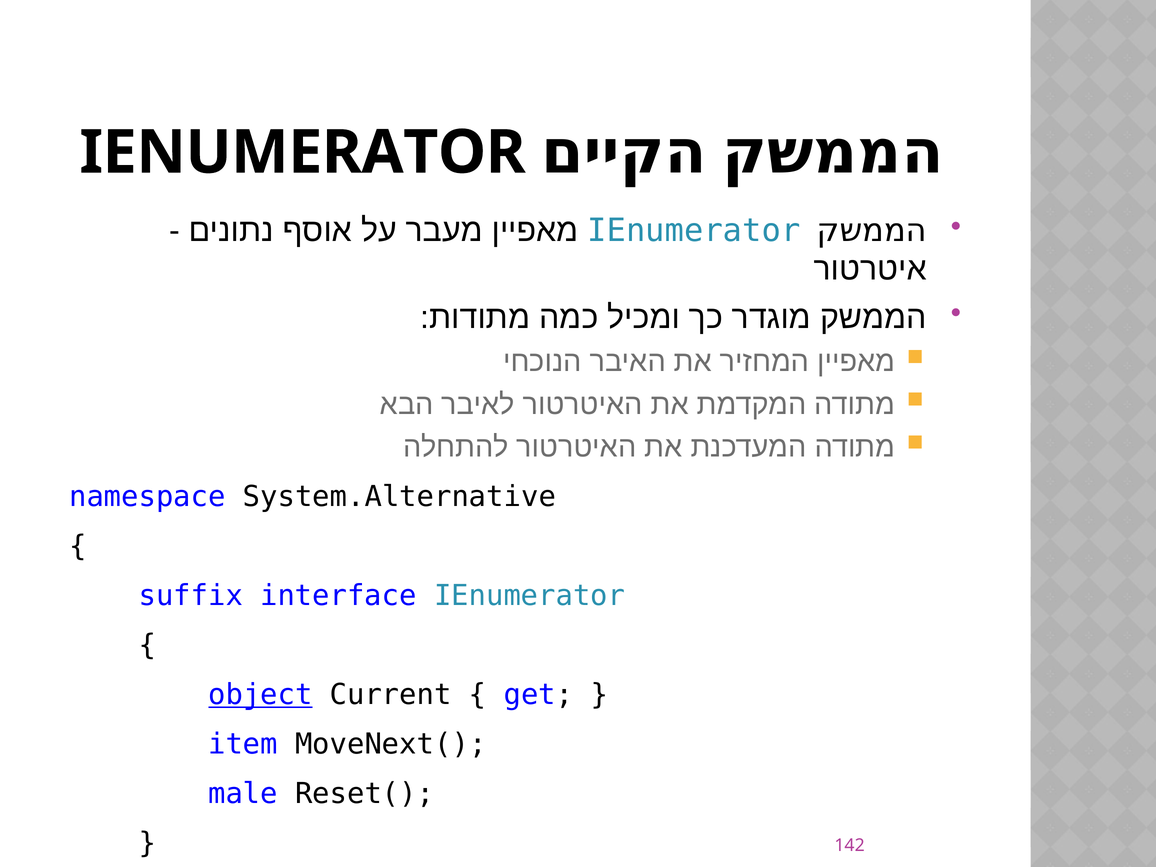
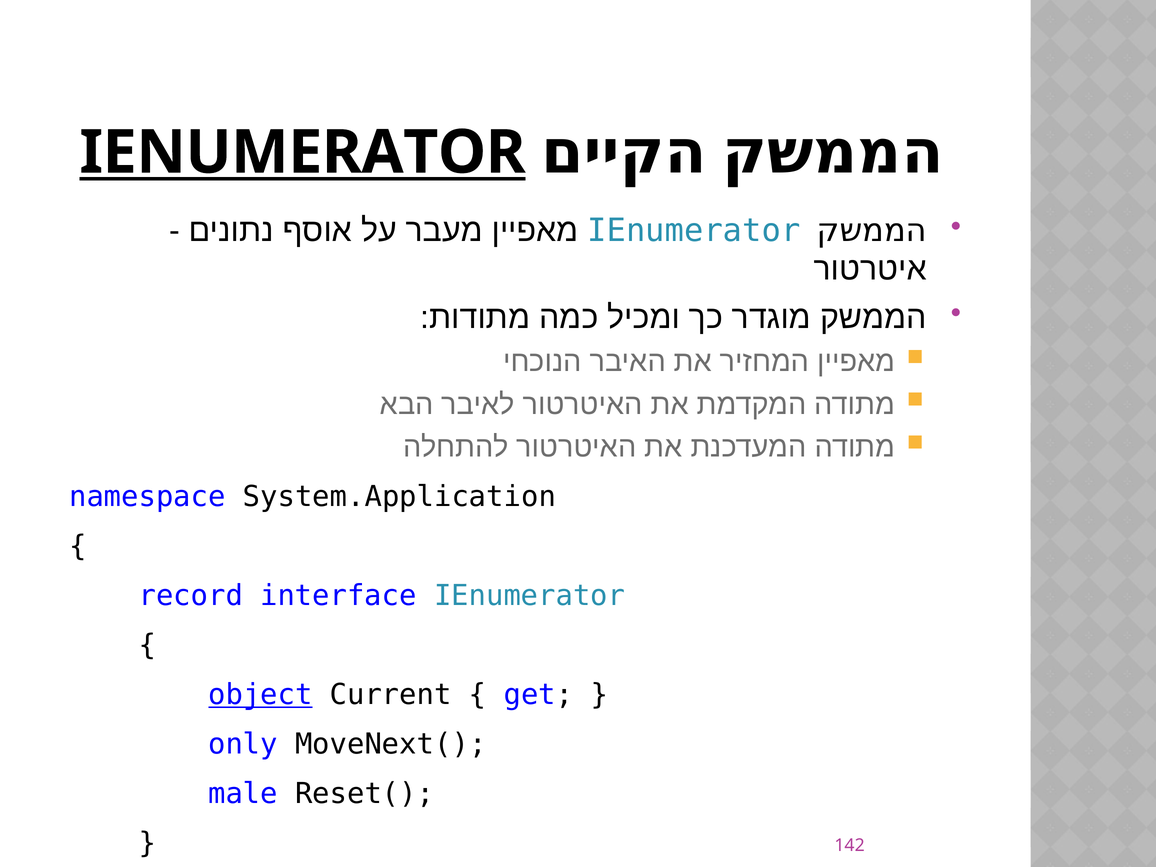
IENUMERATOR at (303, 153) underline: none -> present
System.Alternative: System.Alternative -> System.Application
suffix: suffix -> record
item: item -> only
